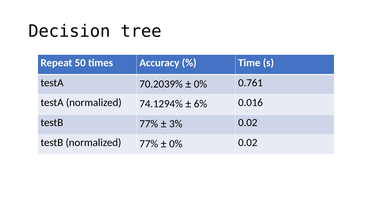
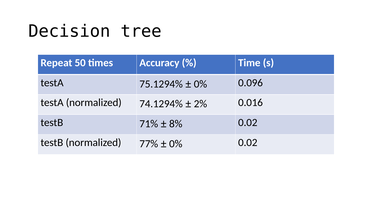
70.2039%: 70.2039% -> 75.1294%
0.761: 0.761 -> 0.096
6%: 6% -> 2%
testB 77%: 77% -> 71%
3%: 3% -> 8%
